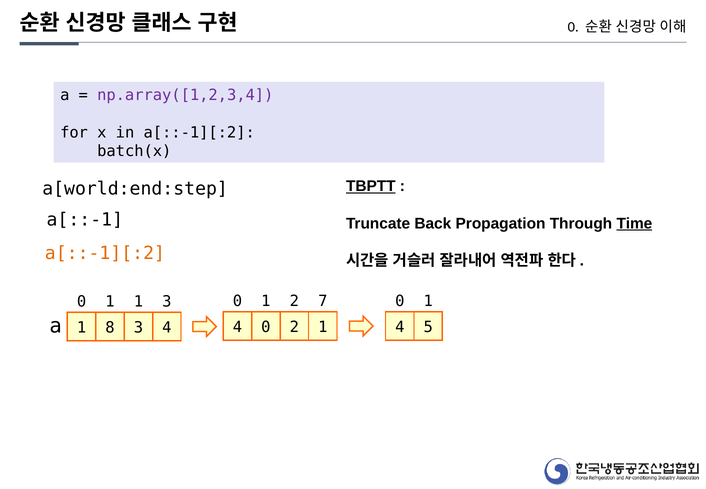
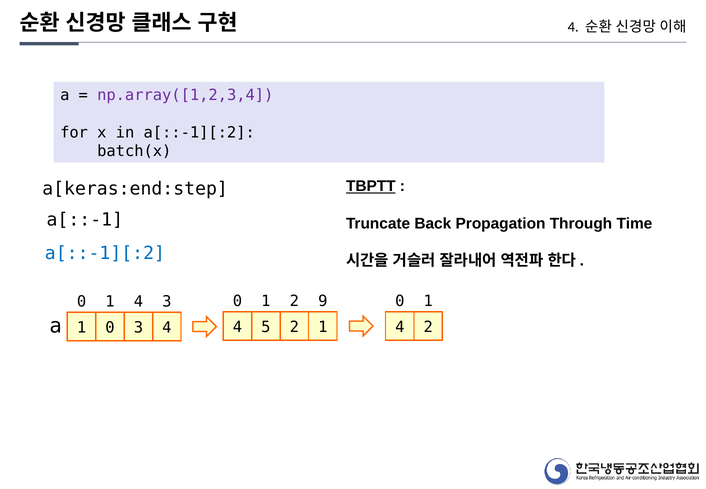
0 at (573, 27): 0 -> 4
a[world:end:step: a[world:end:step -> a[keras:end:step
Time underline: present -> none
a[::-1][:2 at (105, 253) colour: orange -> blue
7: 7 -> 9
1 at (138, 302): 1 -> 4
4 0: 0 -> 5
4 5: 5 -> 2
8 at (110, 328): 8 -> 0
